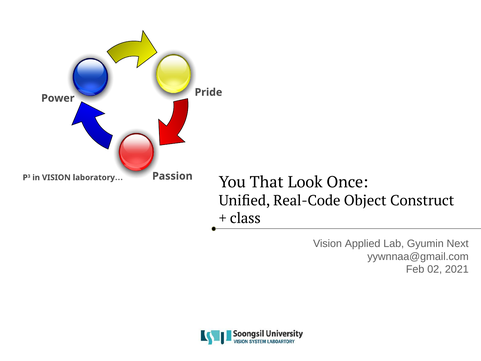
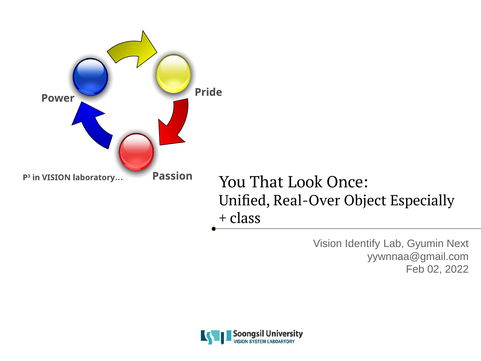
Real-Code: Real-Code -> Real-Over
Construct: Construct -> Especially
Applied: Applied -> Identify
2021: 2021 -> 2022
